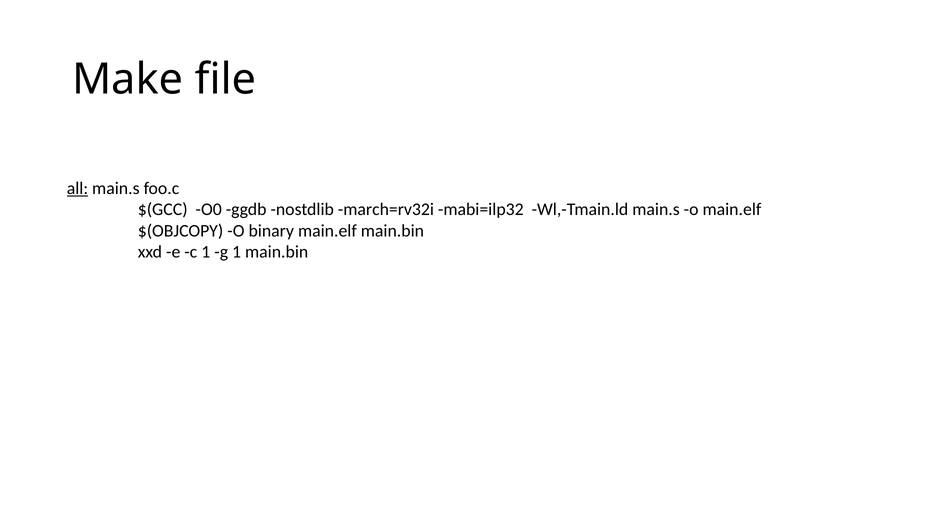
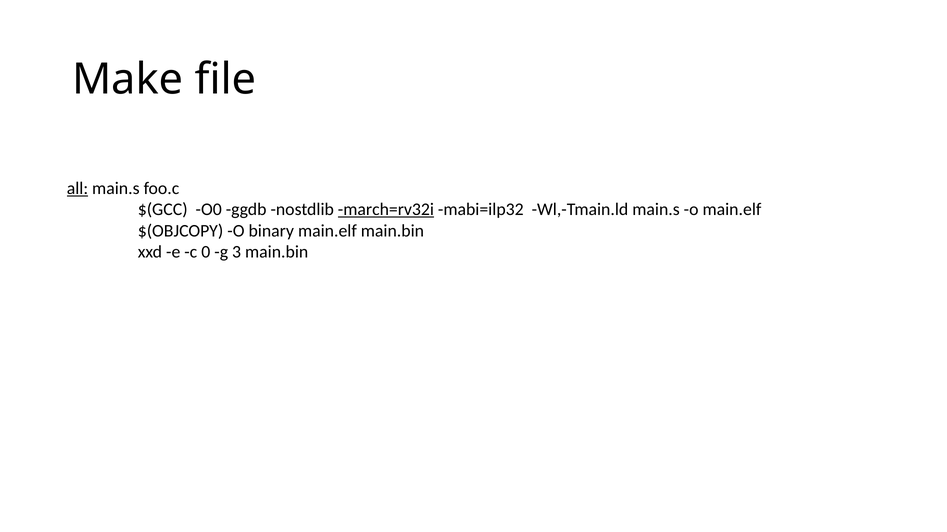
march=rv32i underline: none -> present
c 1: 1 -> 0
g 1: 1 -> 3
